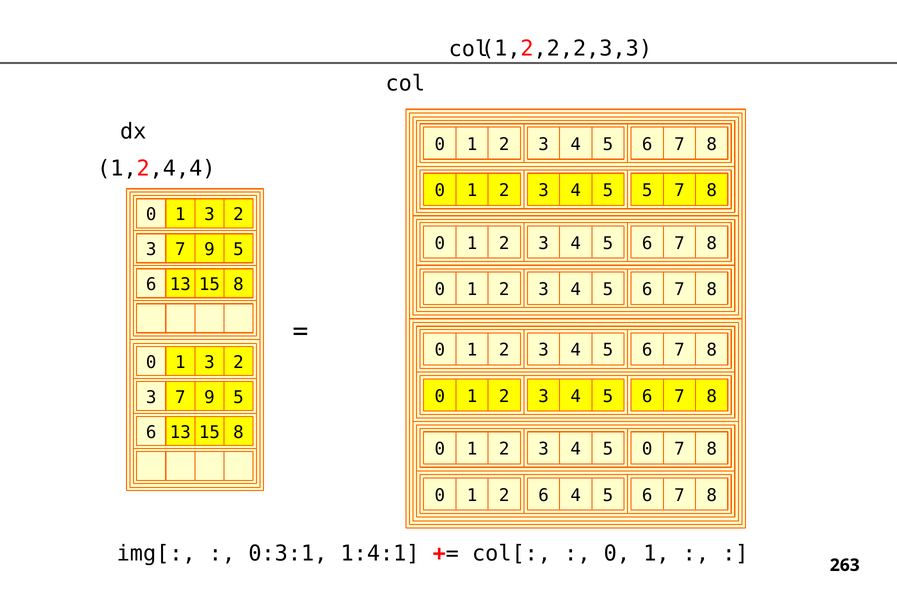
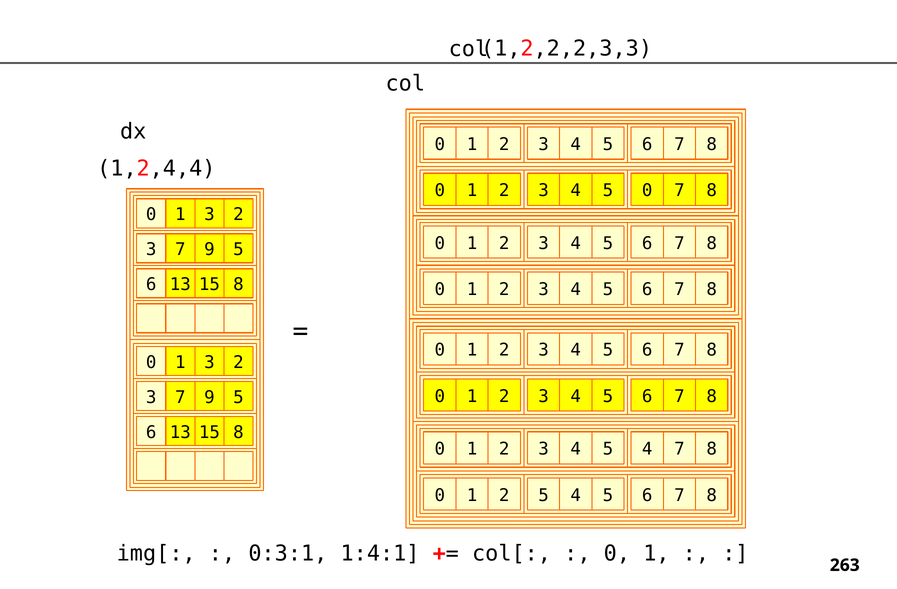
5 5: 5 -> 0
4 5 0: 0 -> 4
2 6: 6 -> 5
